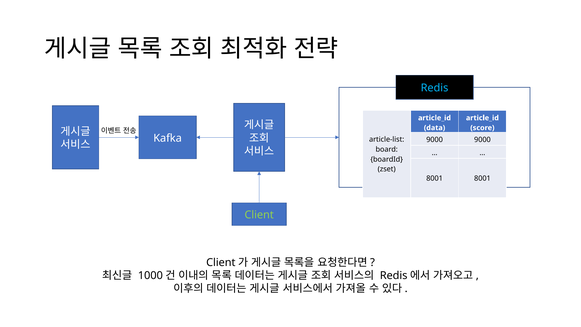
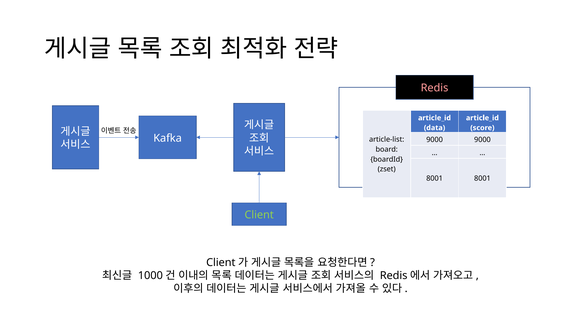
Redis colour: light blue -> pink
